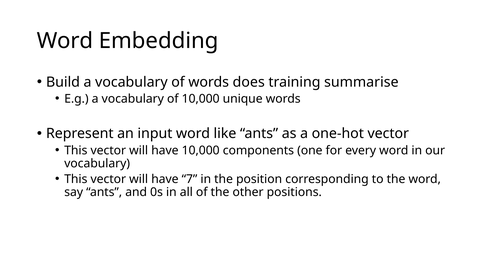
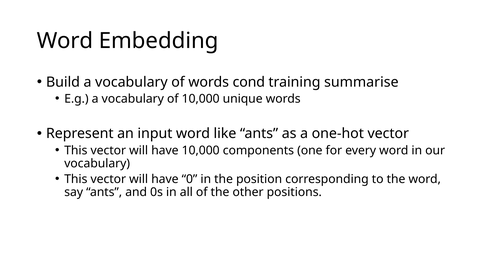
does: does -> cond
7: 7 -> 0
